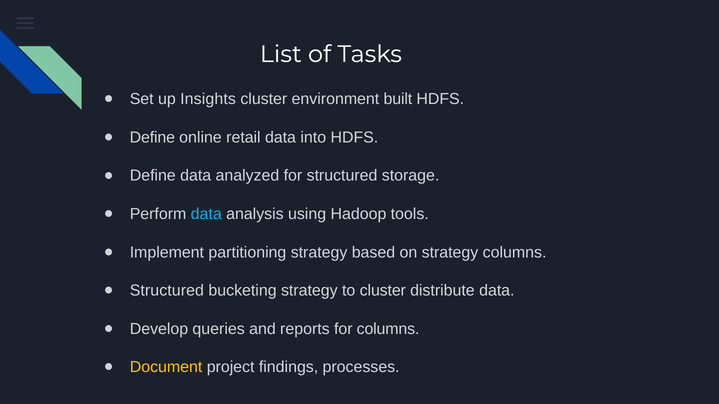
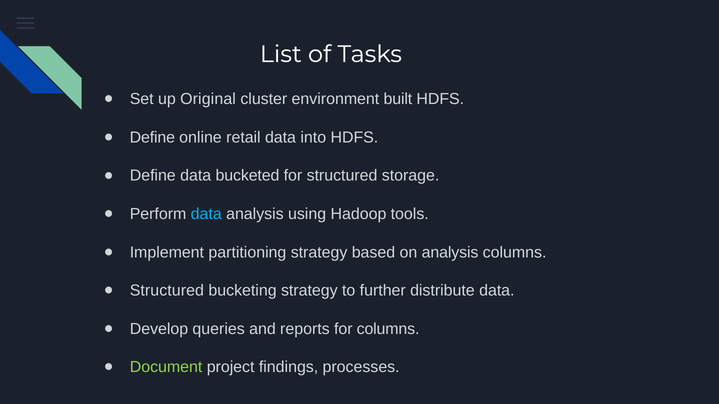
Insights: Insights -> Original
analyzed: analyzed -> bucketed
on strategy: strategy -> analysis
to cluster: cluster -> further
Document colour: yellow -> light green
